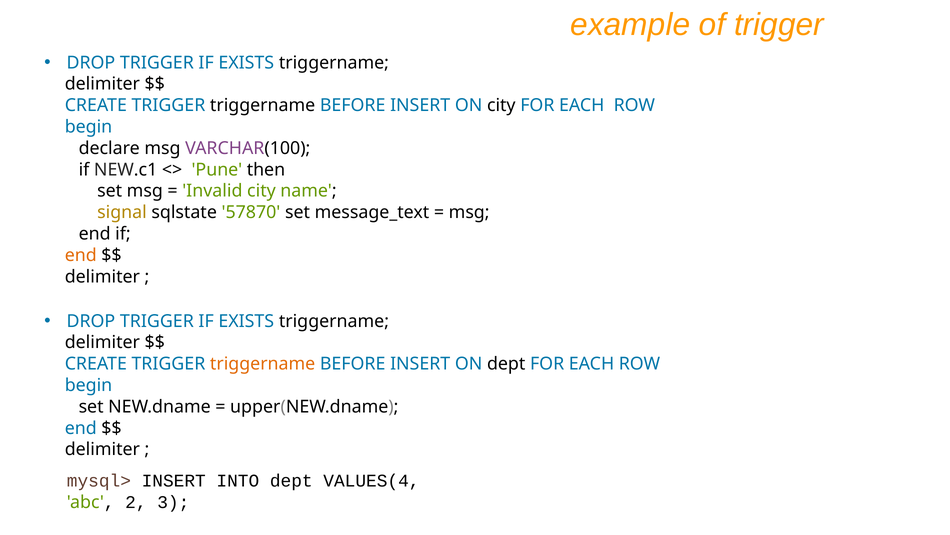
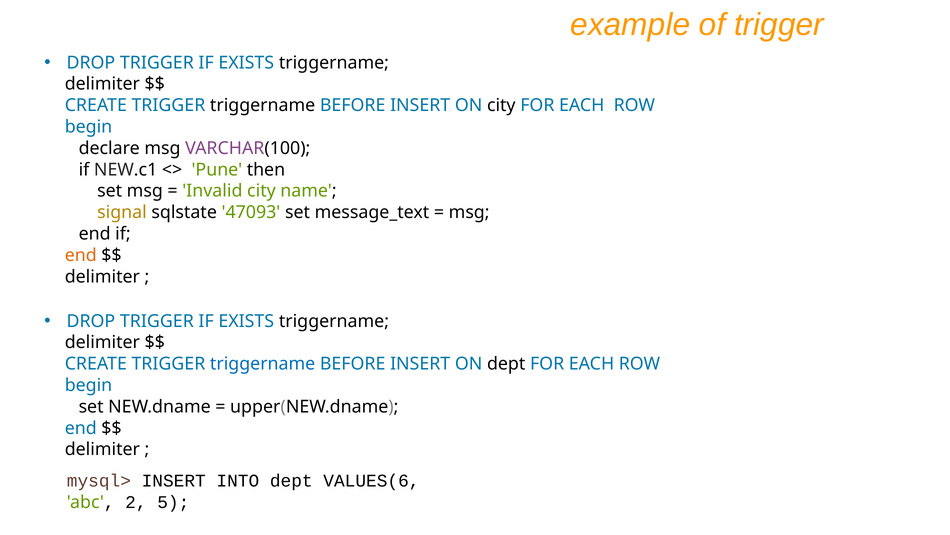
57870: 57870 -> 47093
triggername at (263, 364) colour: orange -> blue
VALUES(4: VALUES(4 -> VALUES(6
3: 3 -> 5
